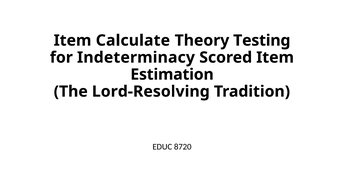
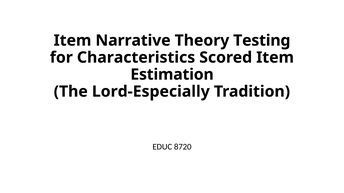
Calculate: Calculate -> Narrative
Indeterminacy: Indeterminacy -> Characteristics
Lord-Resolving: Lord-Resolving -> Lord-Especially
